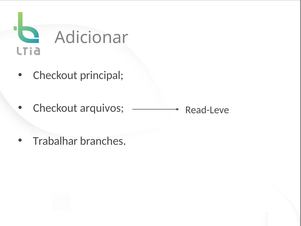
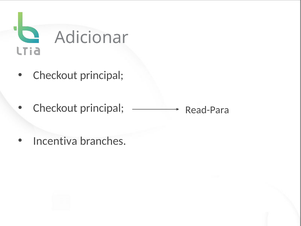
arquivos at (102, 108): arquivos -> principal
Read-Leve: Read-Leve -> Read-Para
Trabalhar: Trabalhar -> Incentiva
